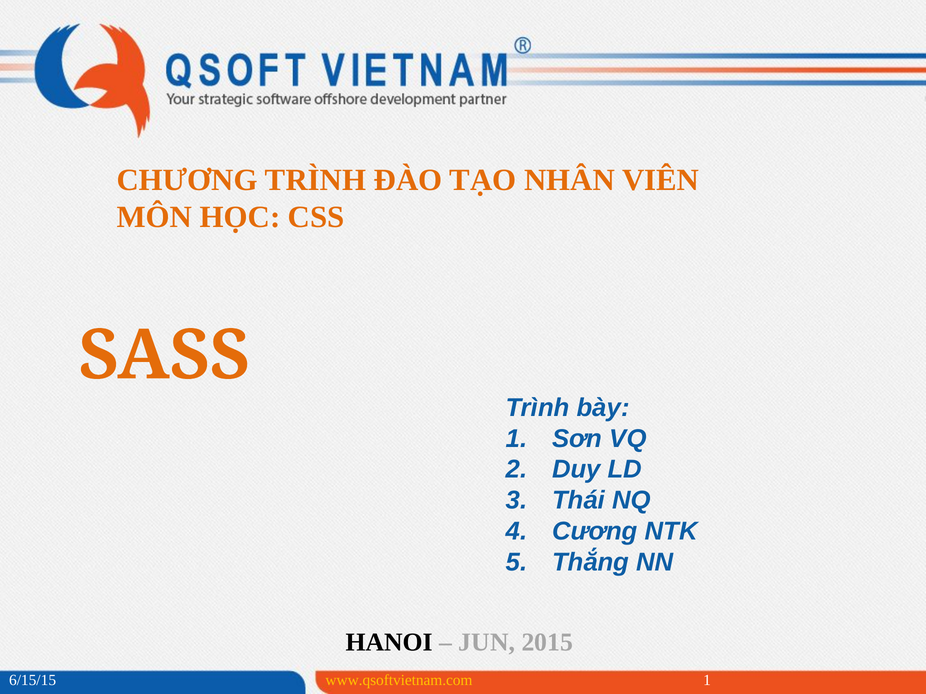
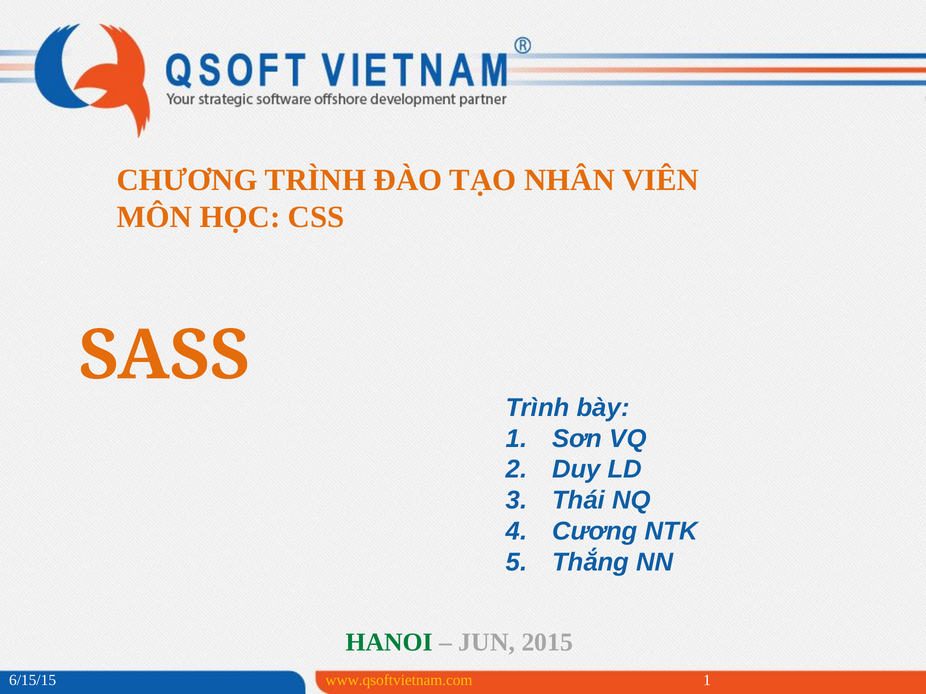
HANOI colour: black -> green
